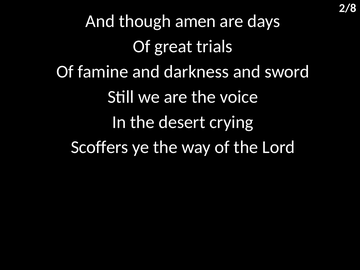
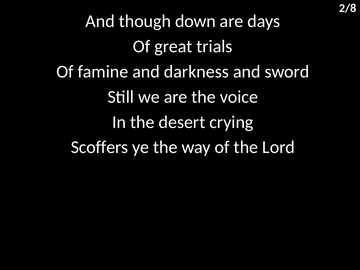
amen: amen -> down
